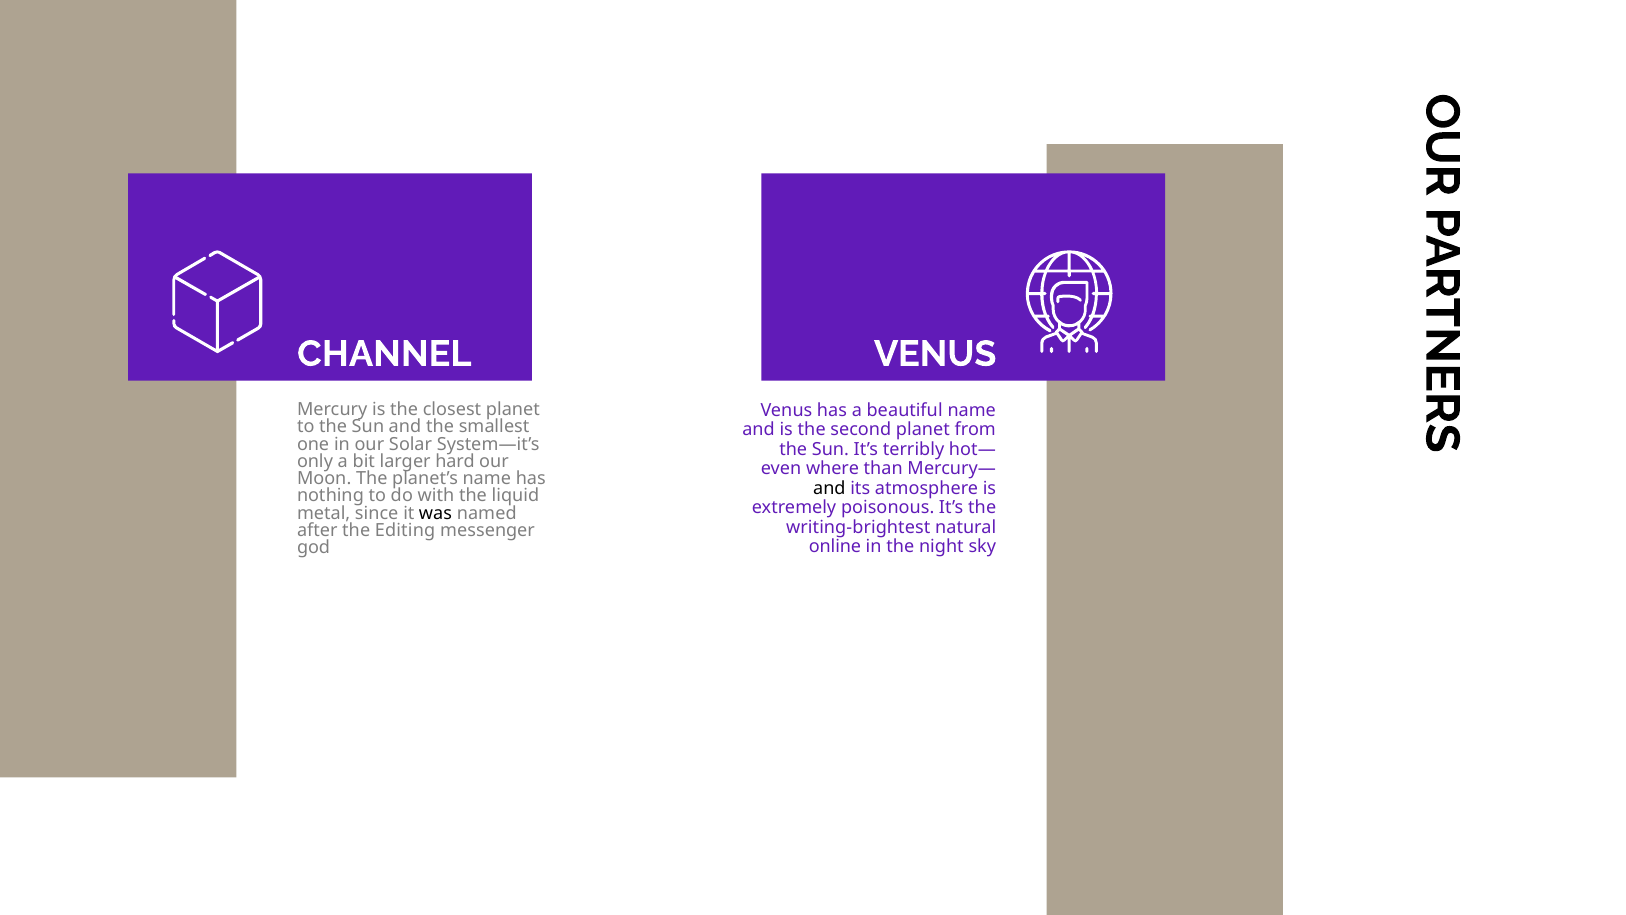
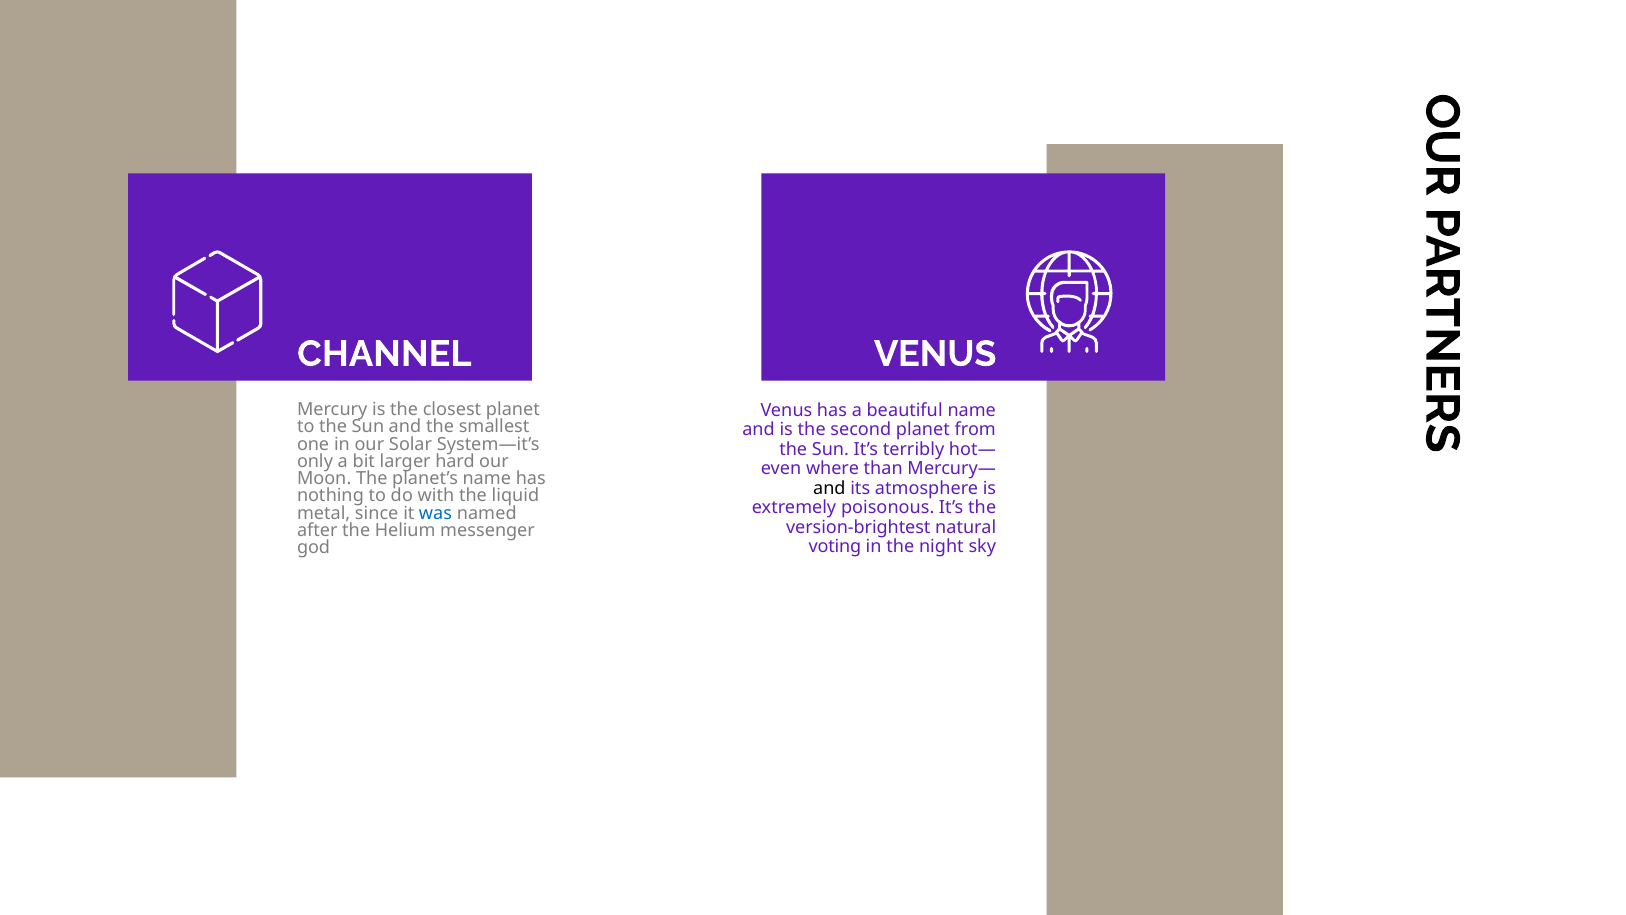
was colour: black -> blue
writing-brightest: writing-brightest -> version-brightest
Editing: Editing -> Helium
online: online -> voting
